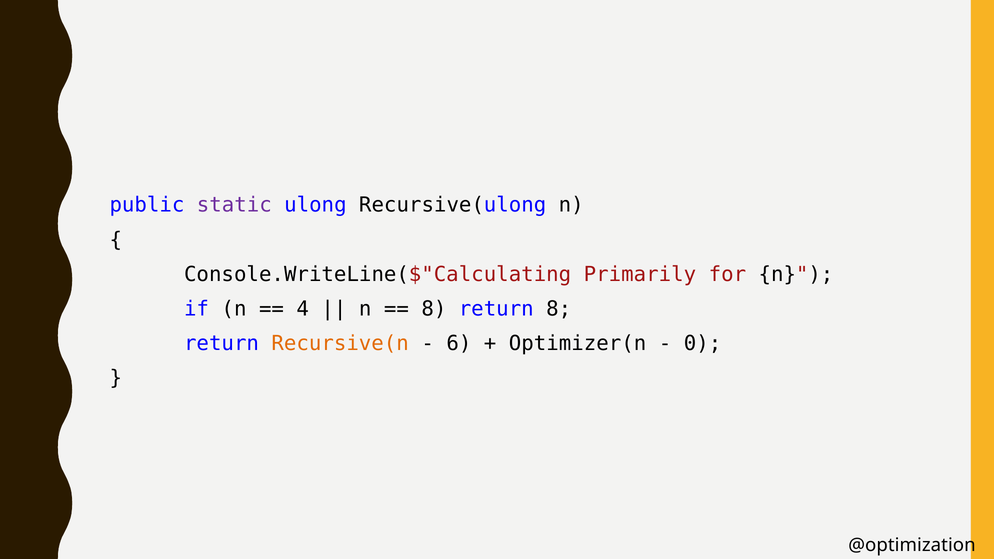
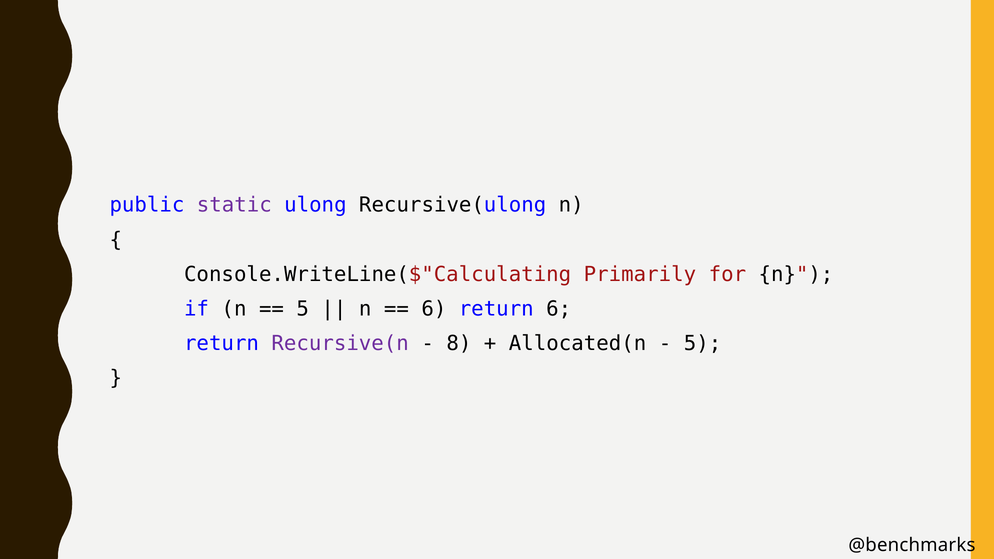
4 at (303, 309): 4 -> 5
8 at (434, 309): 8 -> 6
return 8: 8 -> 6
Recursive(n colour: orange -> purple
6: 6 -> 8
Optimizer(n: Optimizer(n -> Allocated(n
0 at (703, 343): 0 -> 5
@optimization: @optimization -> @benchmarks
